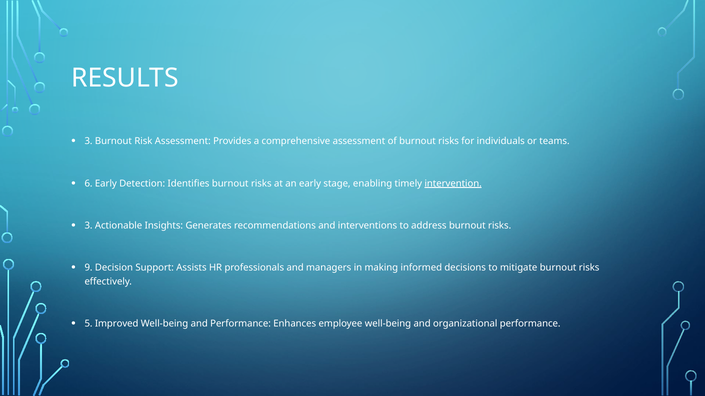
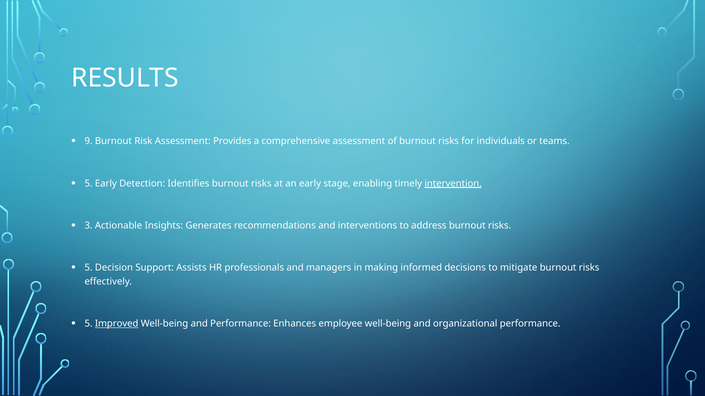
3 at (89, 141): 3 -> 9
6 at (89, 184): 6 -> 5
9 at (89, 268): 9 -> 5
Improved underline: none -> present
